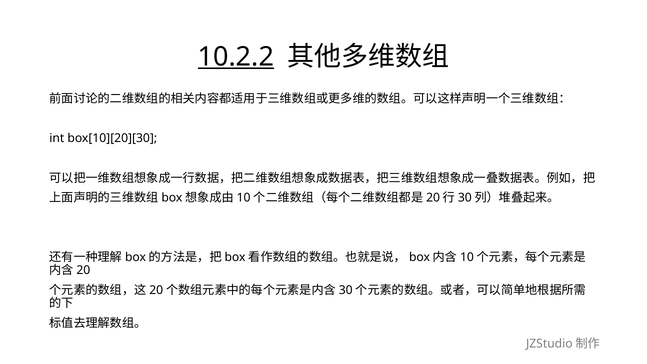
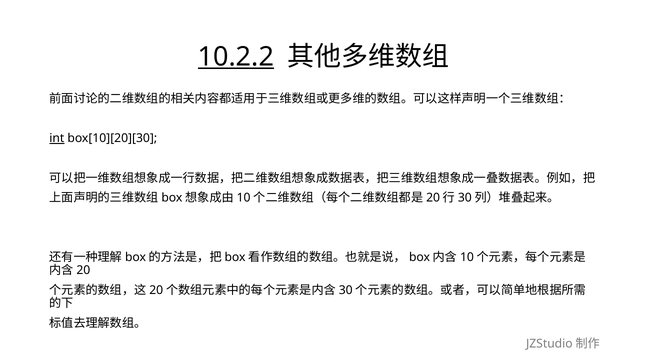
int underline: none -> present
